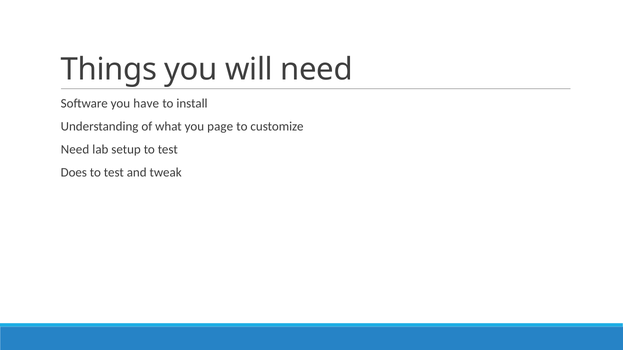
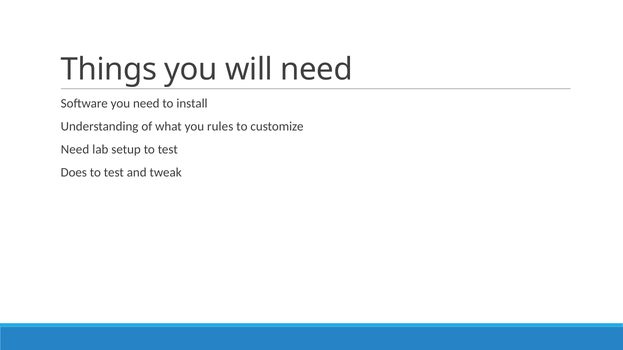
you have: have -> need
page: page -> rules
